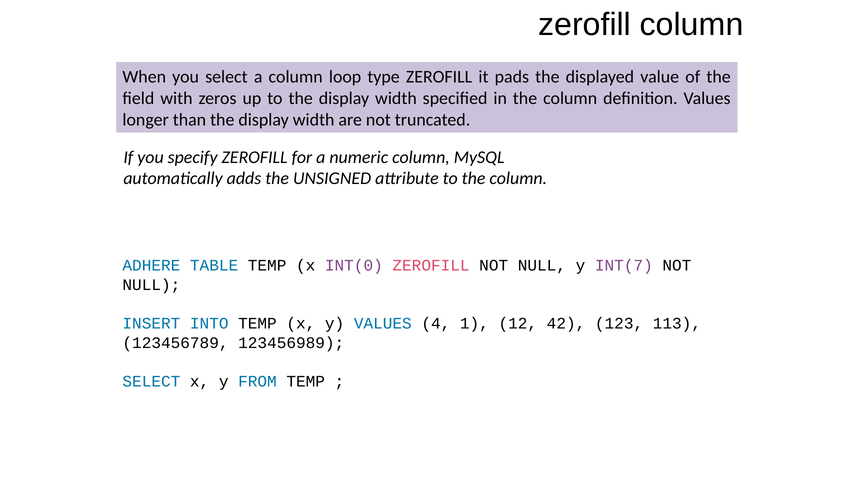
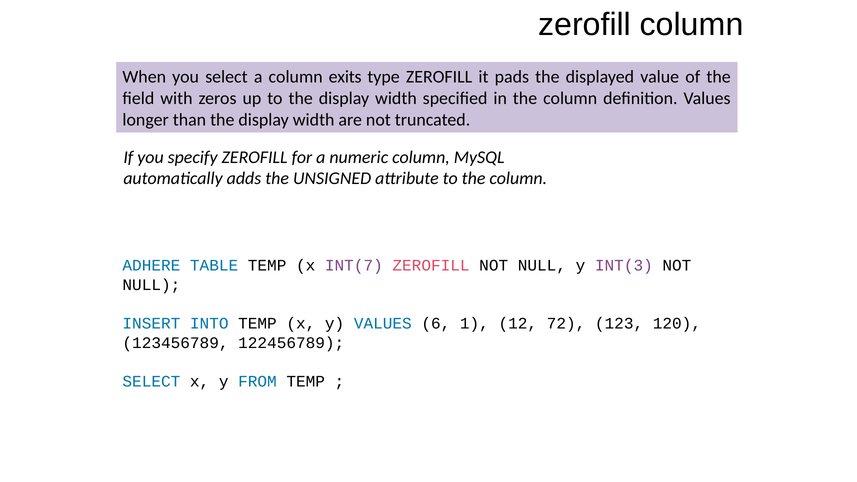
loop: loop -> exits
INT(0: INT(0 -> INT(7
INT(7: INT(7 -> INT(3
4: 4 -> 6
42: 42 -> 72
113: 113 -> 120
123456989: 123456989 -> 122456789
